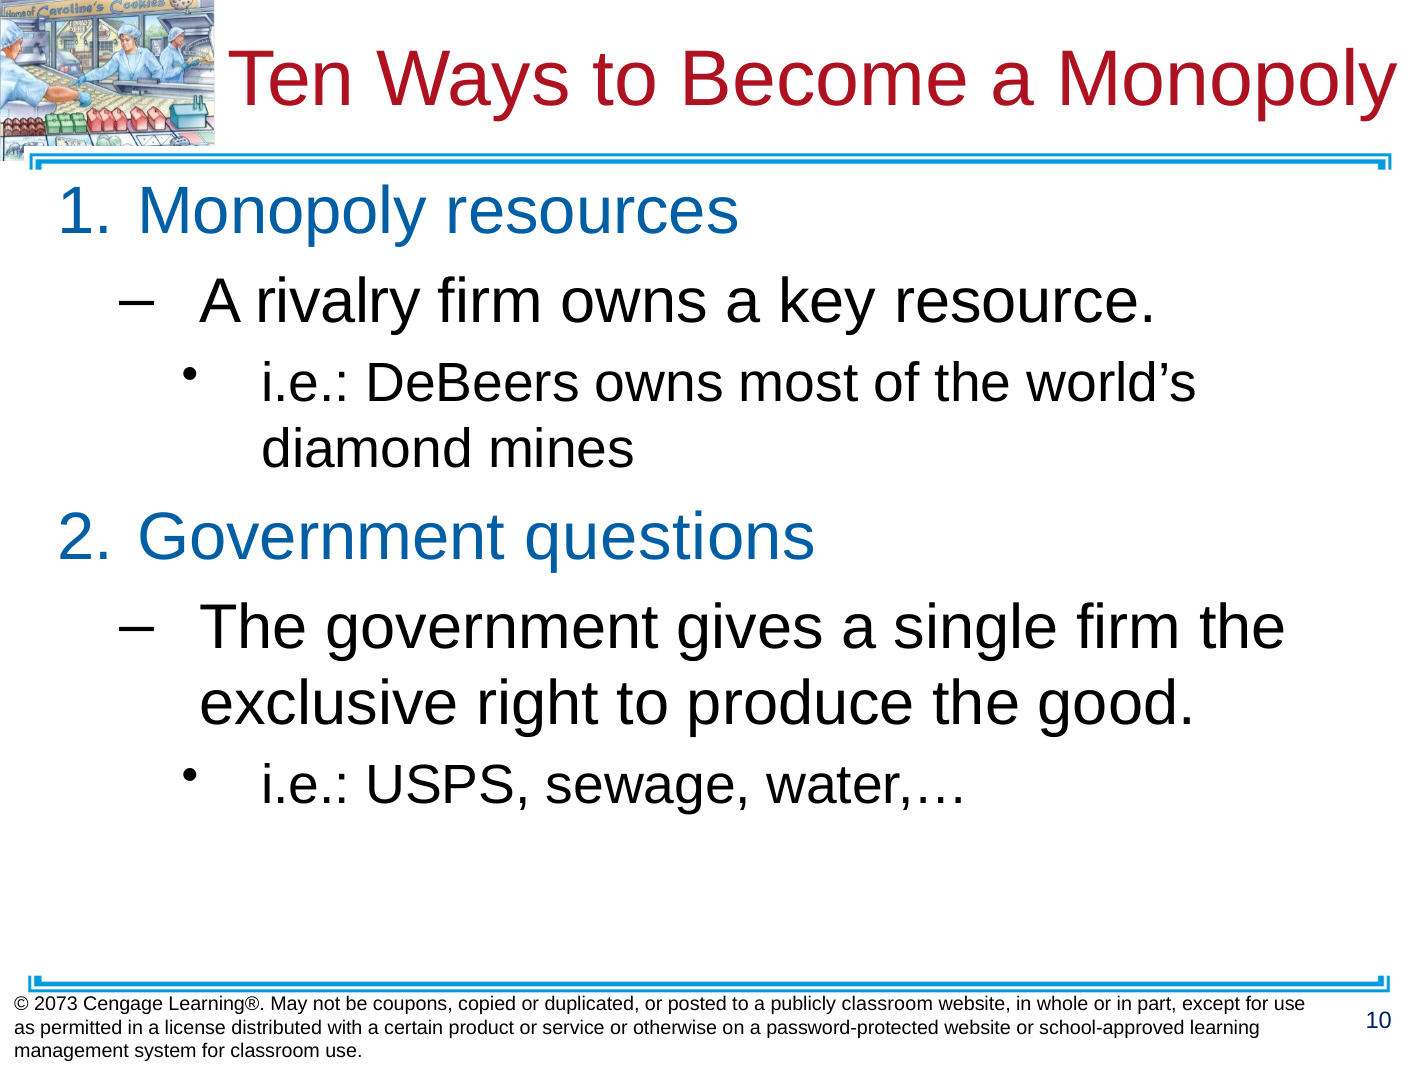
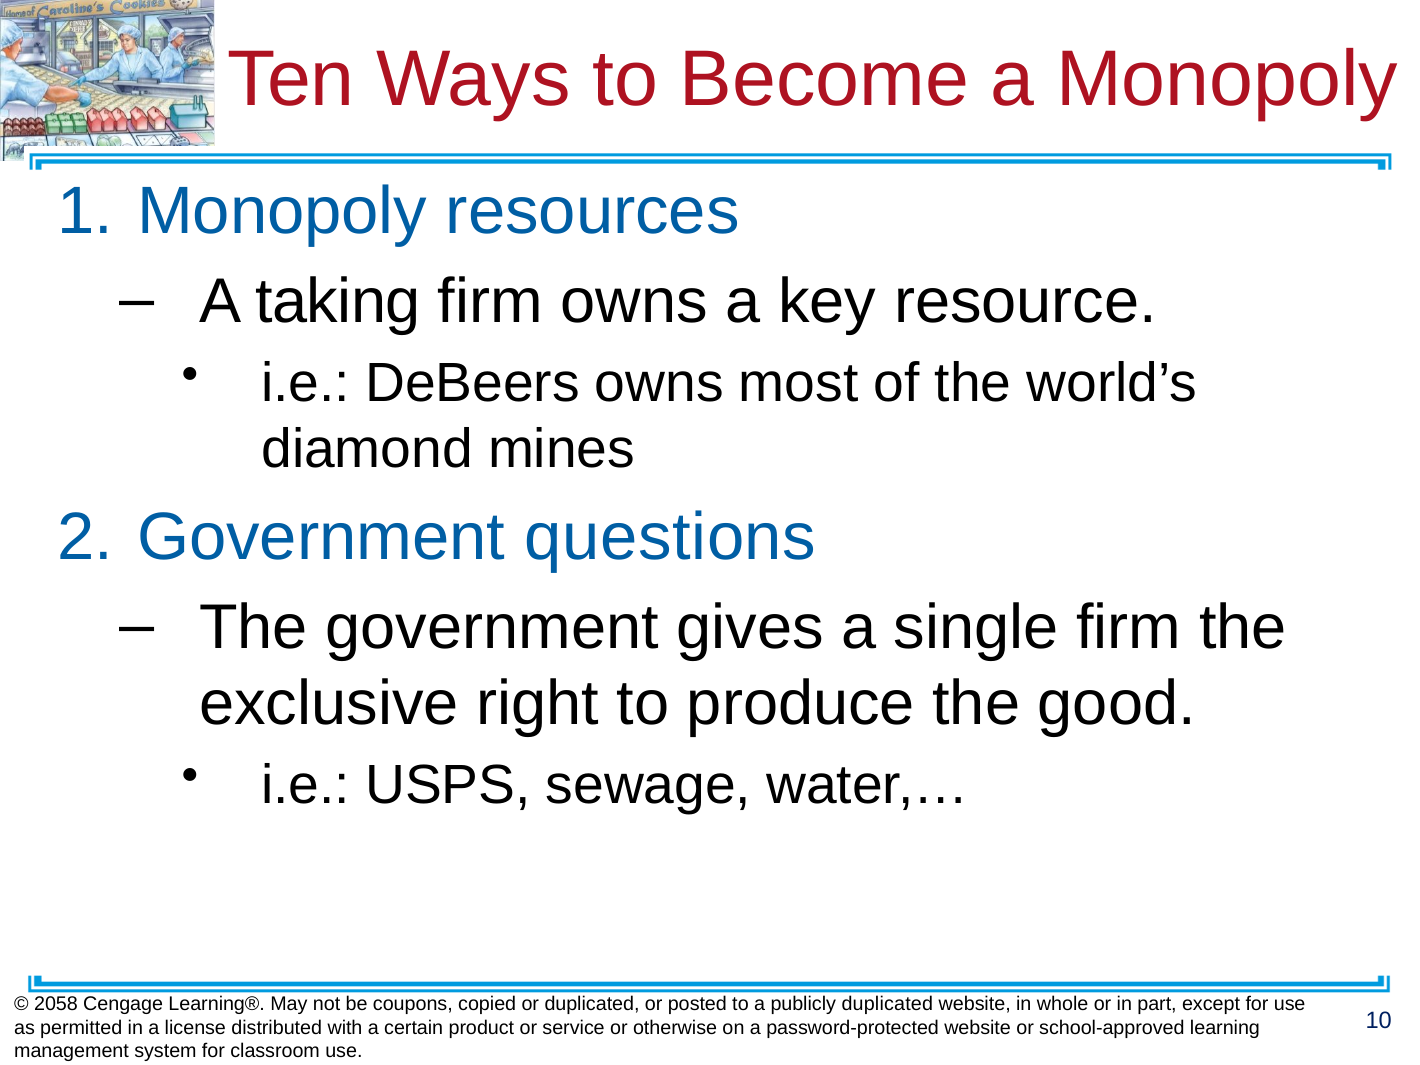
rivalry: rivalry -> taking
2073: 2073 -> 2058
publicly classroom: classroom -> duplicated
